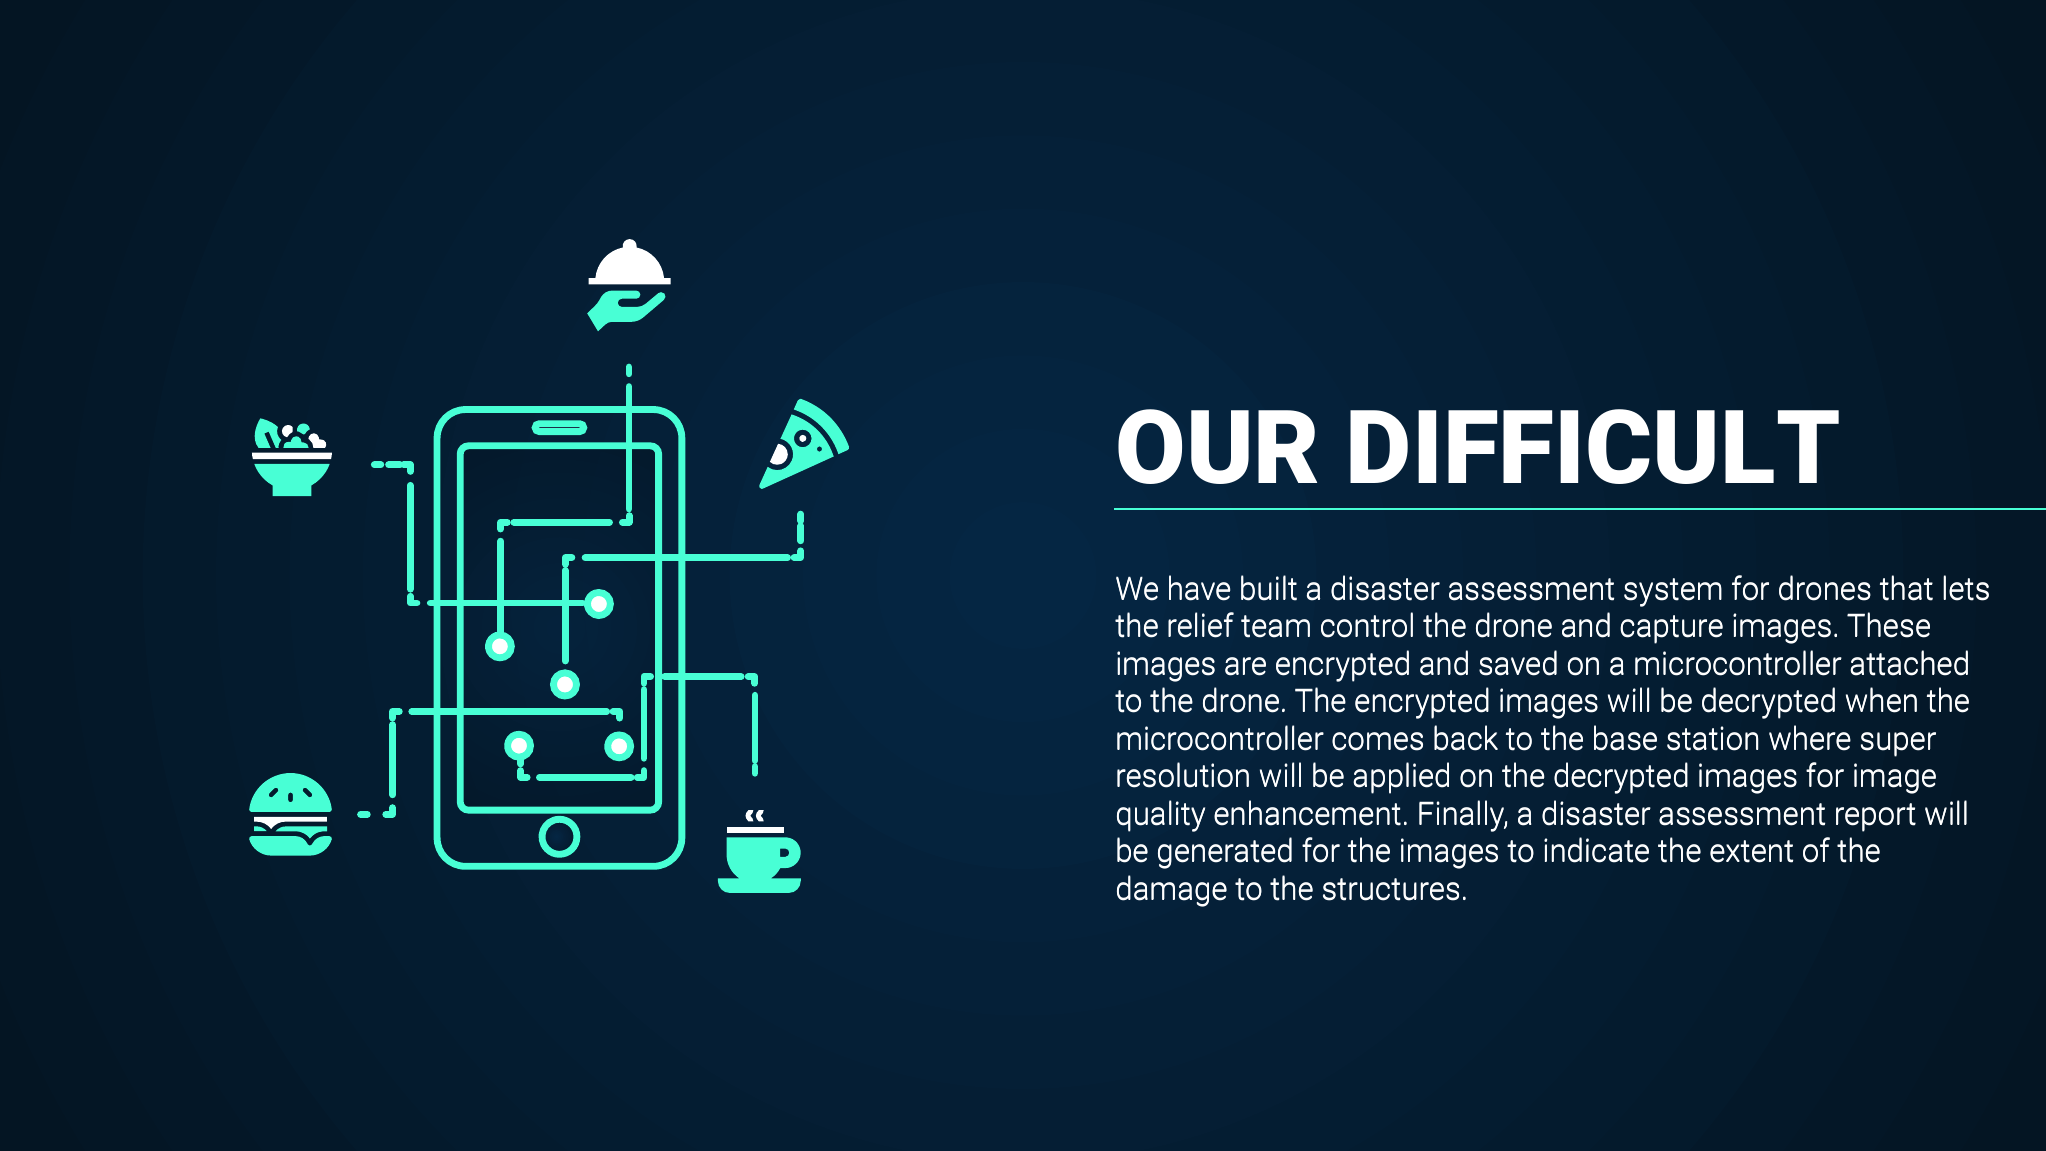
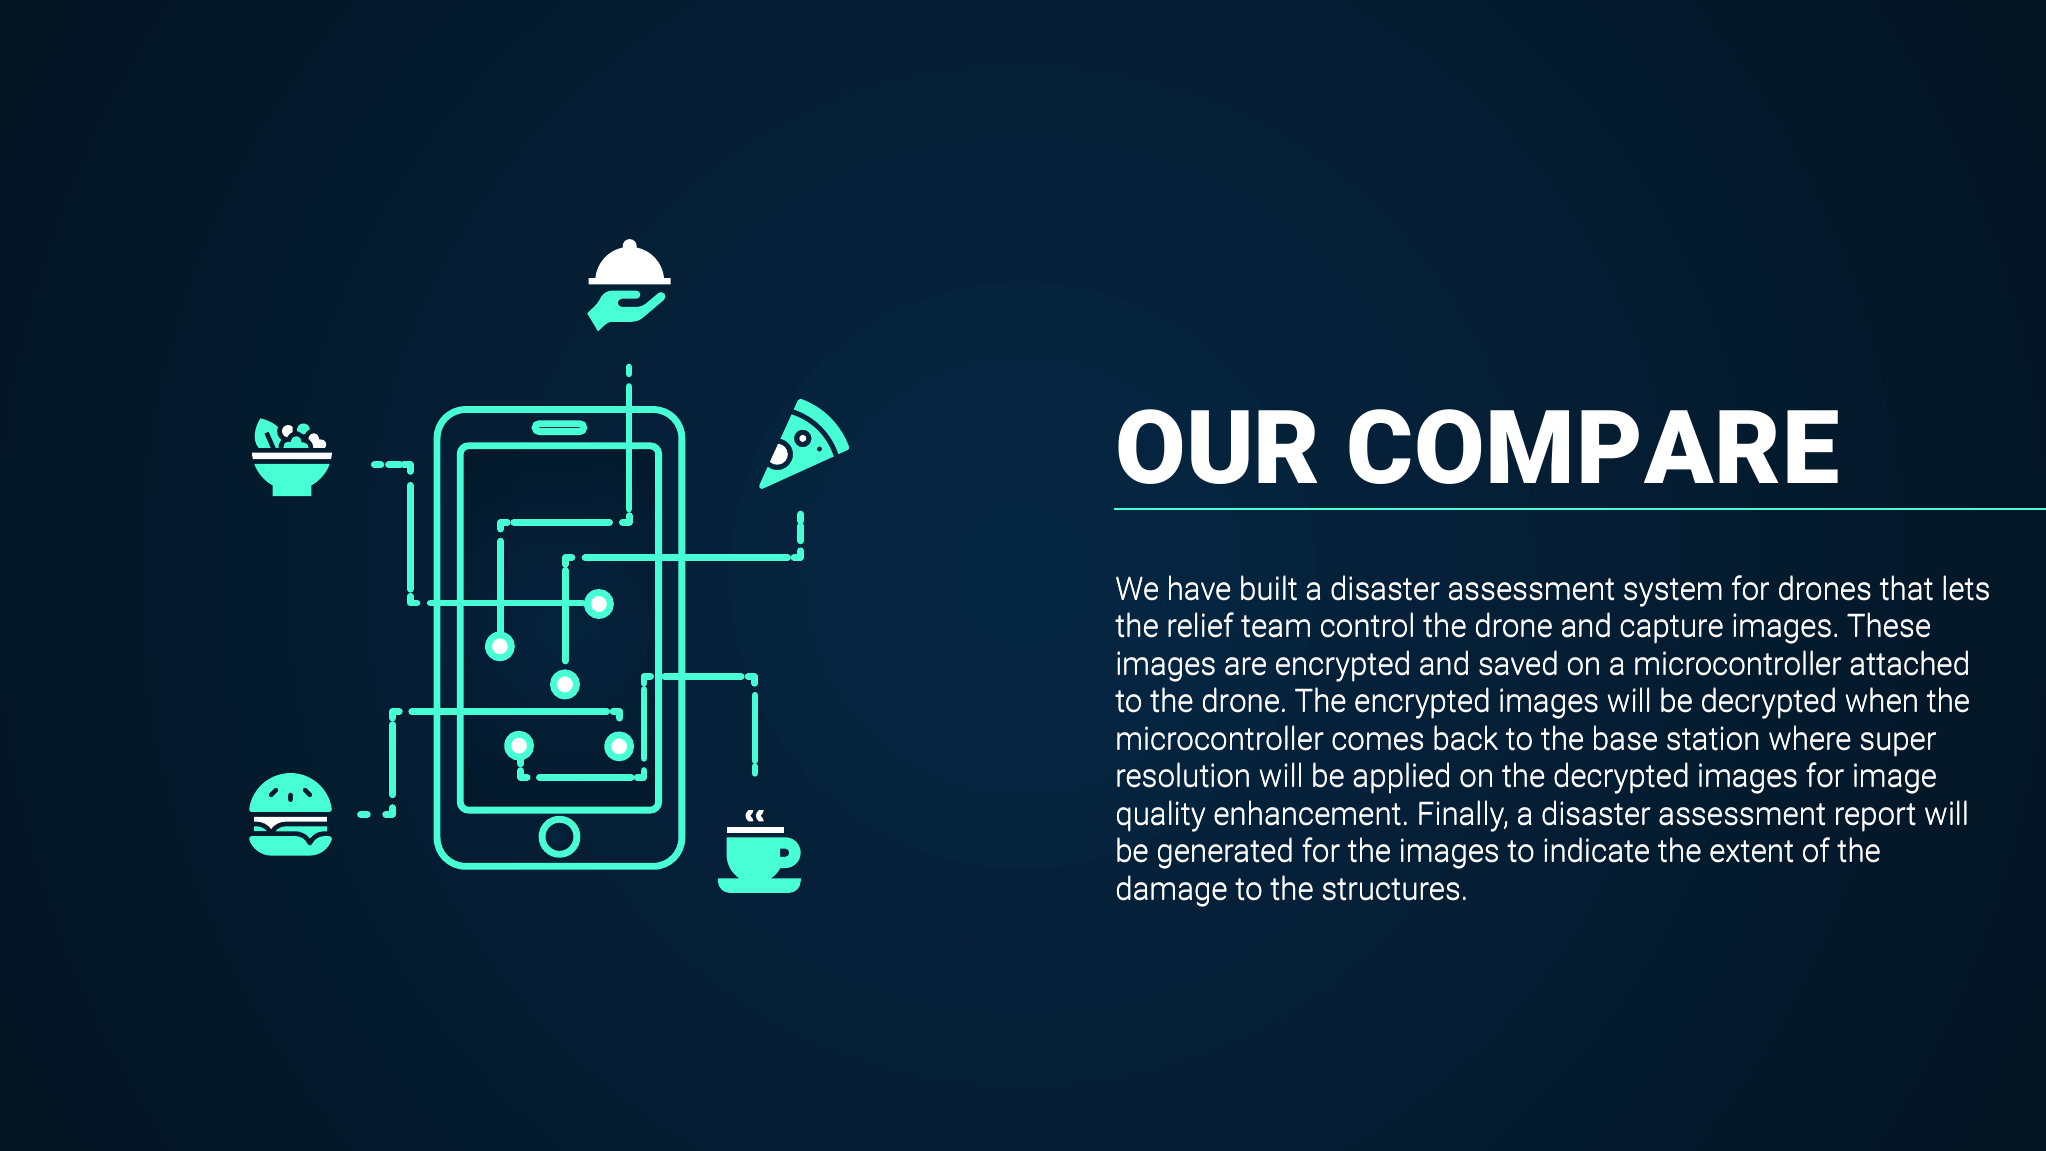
DIFFICULT: DIFFICULT -> COMPARE
